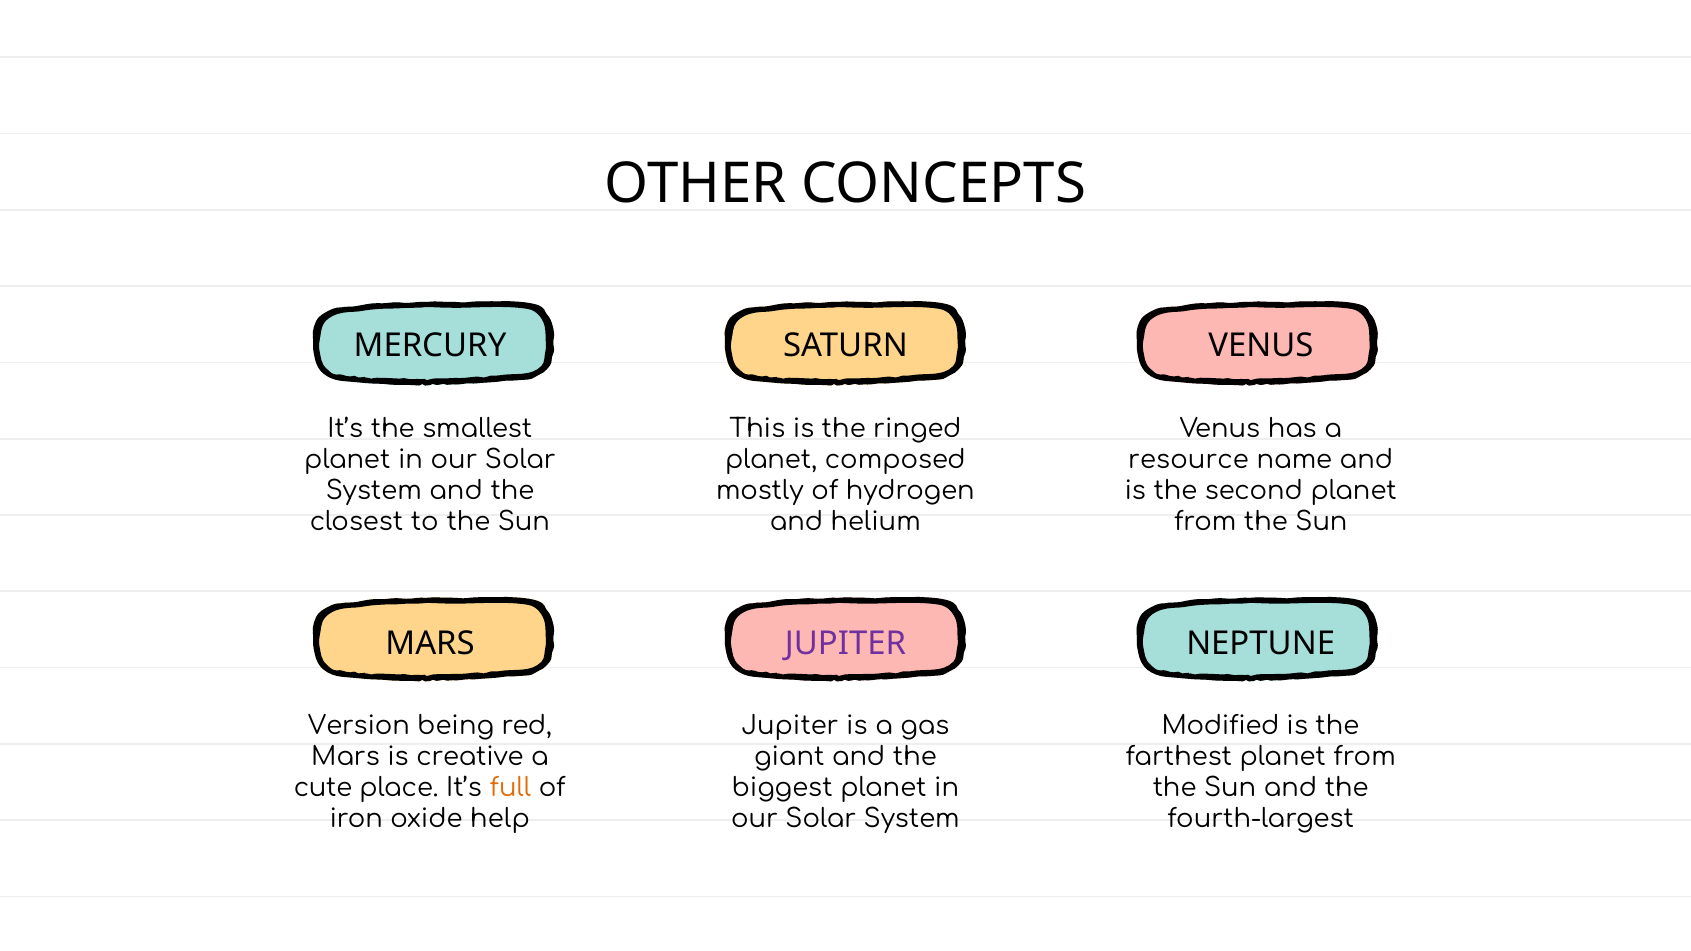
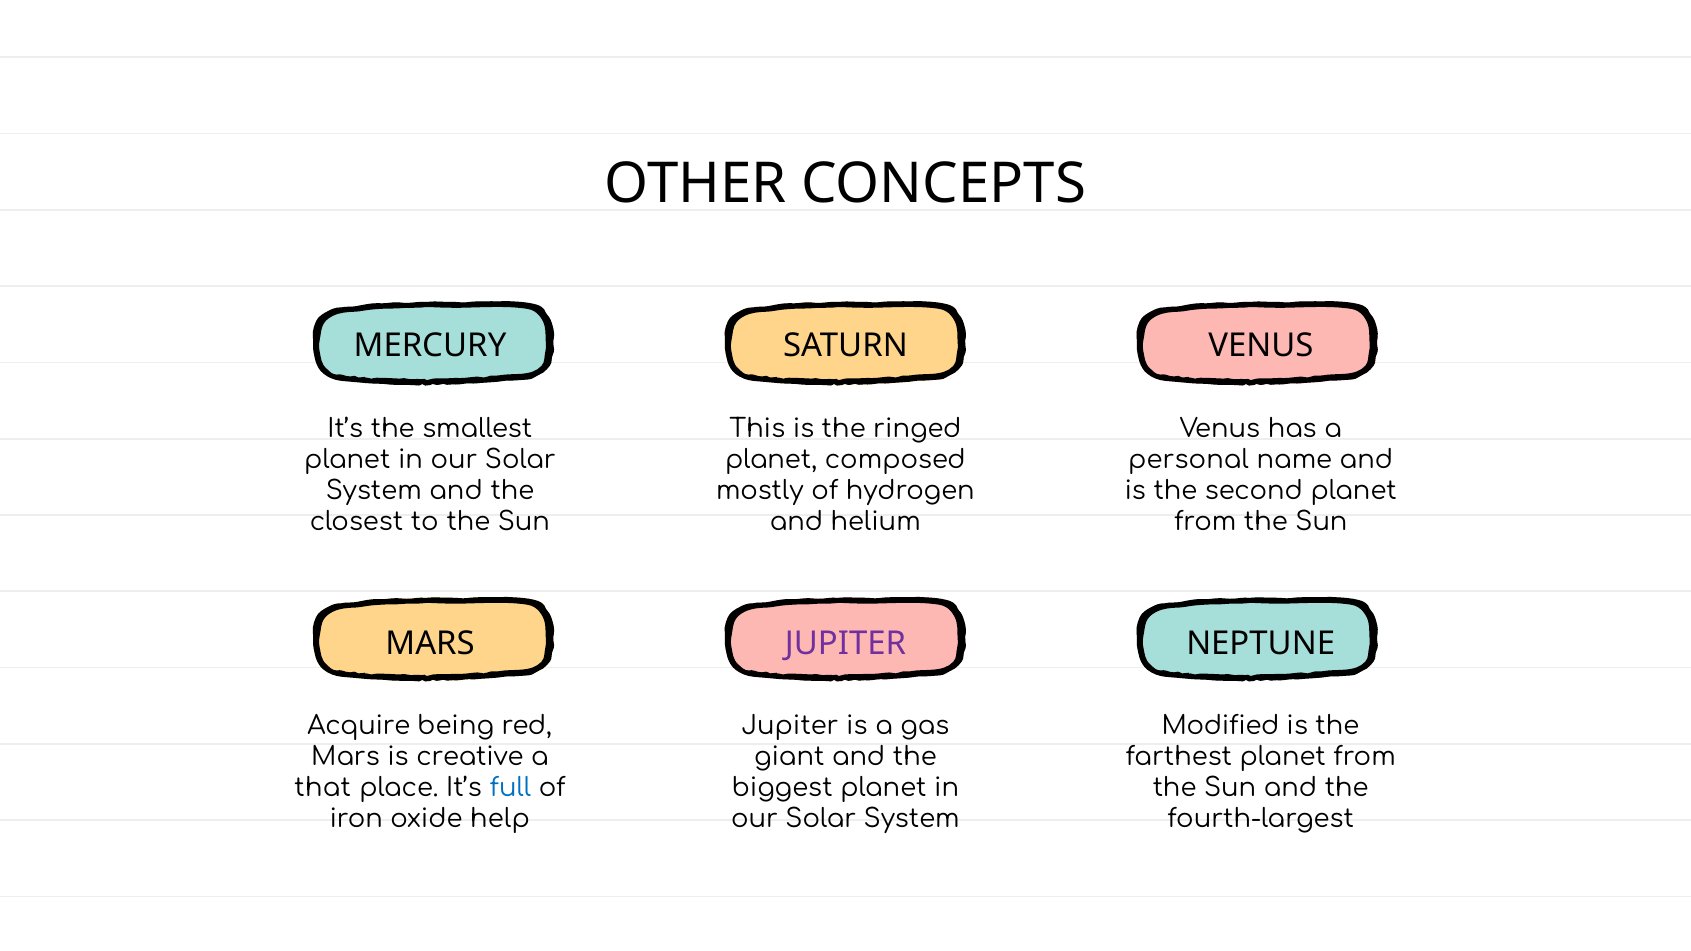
resource: resource -> personal
Version: Version -> Acquire
cute: cute -> that
full colour: orange -> blue
